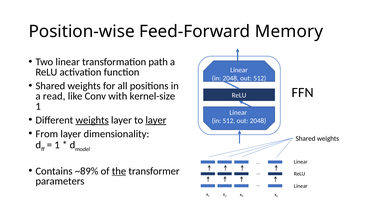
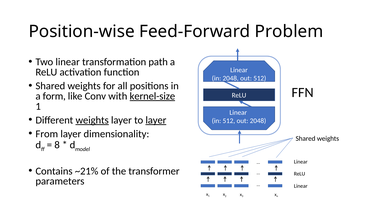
Memory: Memory -> Problem
read: read -> form
kernel-size underline: none -> present
1 at (57, 145): 1 -> 8
~89%: ~89% -> ~21%
the underline: present -> none
